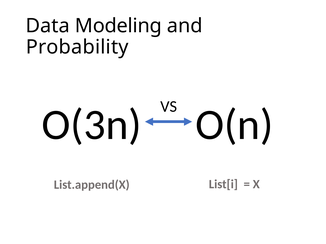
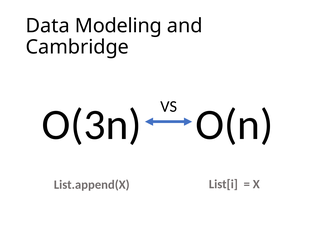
Probability: Probability -> Cambridge
